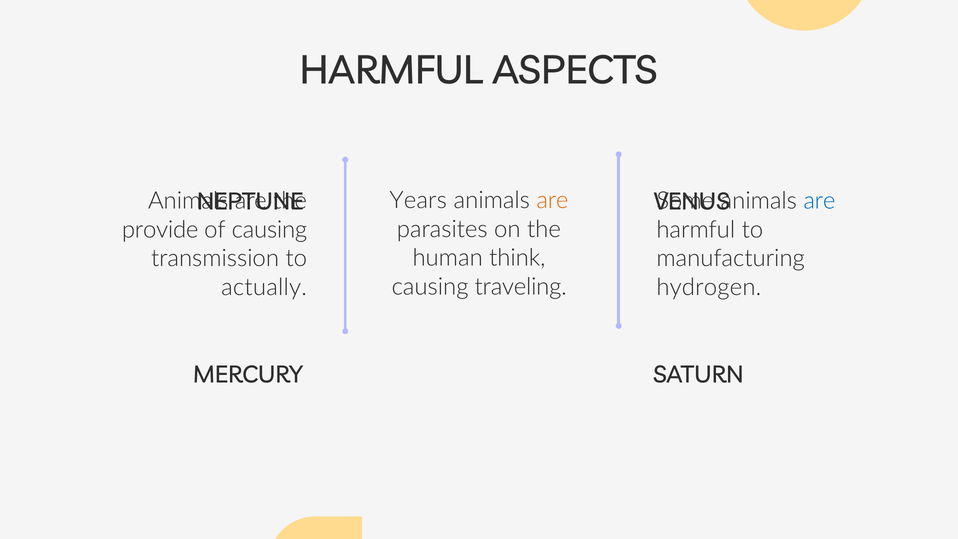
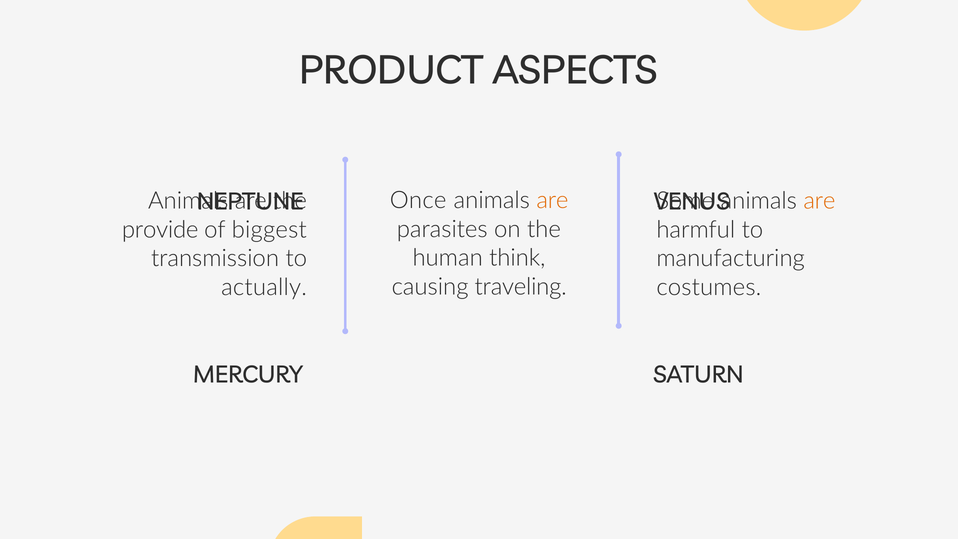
HARMFUL at (391, 71): HARMFUL -> PRODUCT
Years: Years -> Once
are at (819, 201) colour: blue -> orange
of causing: causing -> biggest
hydrogen: hydrogen -> costumes
